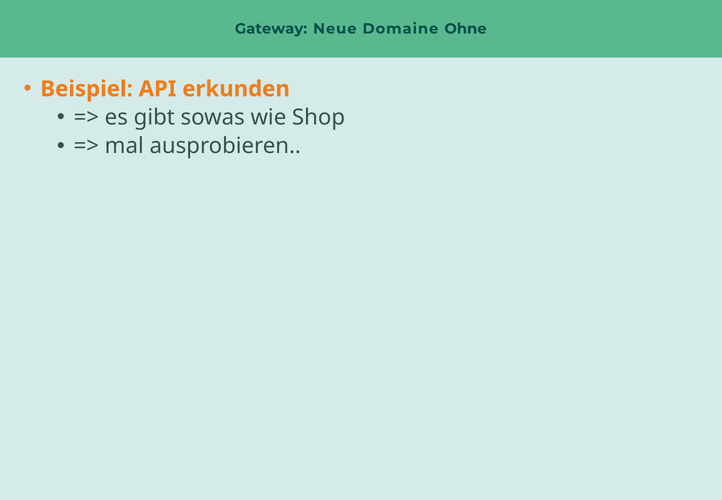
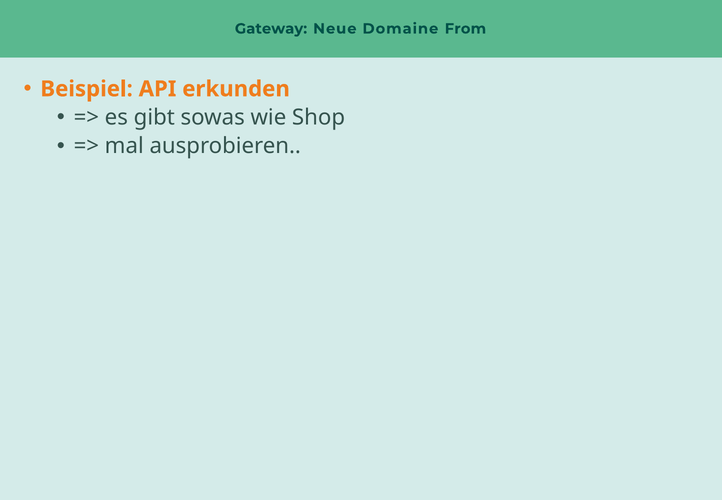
Ohne: Ohne -> From
